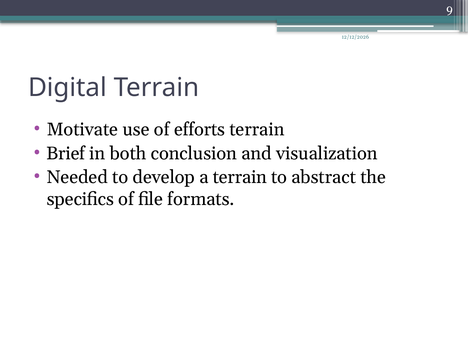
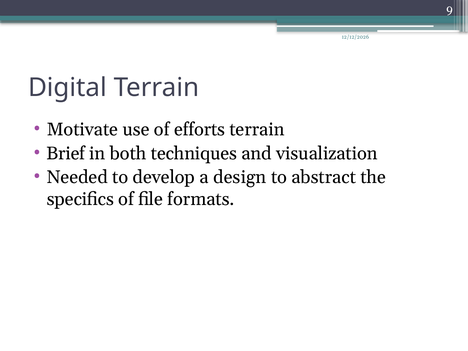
conclusion: conclusion -> techniques
a terrain: terrain -> design
